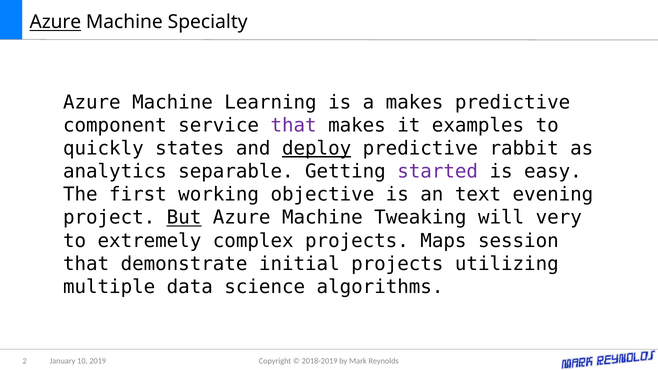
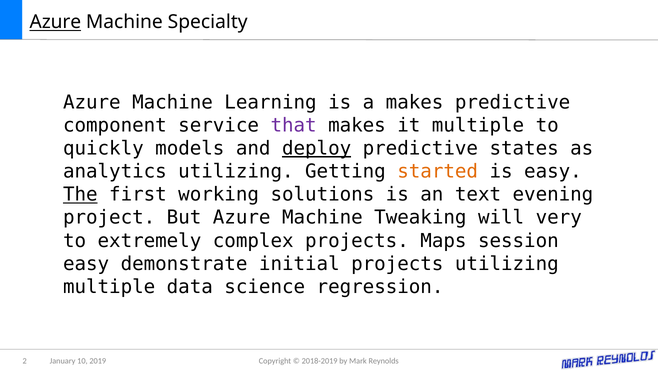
it examples: examples -> multiple
states: states -> models
rabbit: rabbit -> states
analytics separable: separable -> utilizing
started colour: purple -> orange
The underline: none -> present
objective: objective -> solutions
But underline: present -> none
that at (86, 264): that -> easy
algorithms: algorithms -> regression
